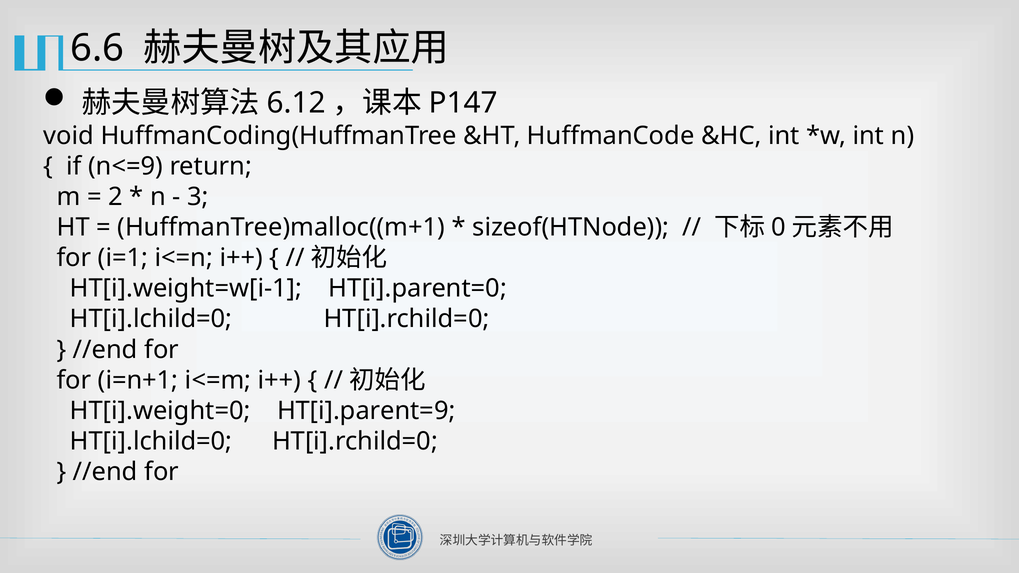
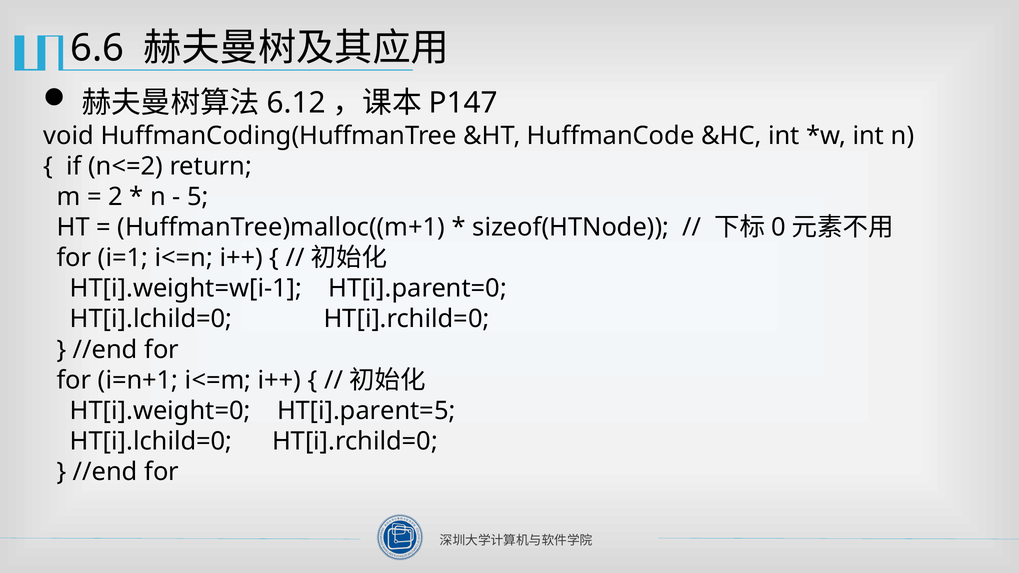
n<=9: n<=9 -> n<=2
3: 3 -> 5
HT[i].parent=9: HT[i].parent=9 -> HT[i].parent=5
